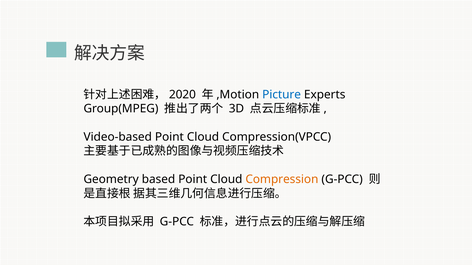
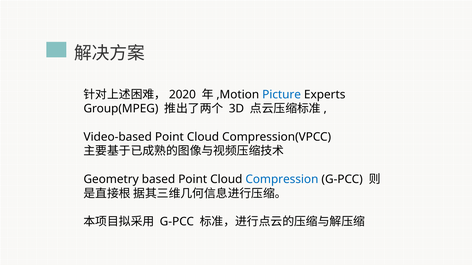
Compression colour: orange -> blue
